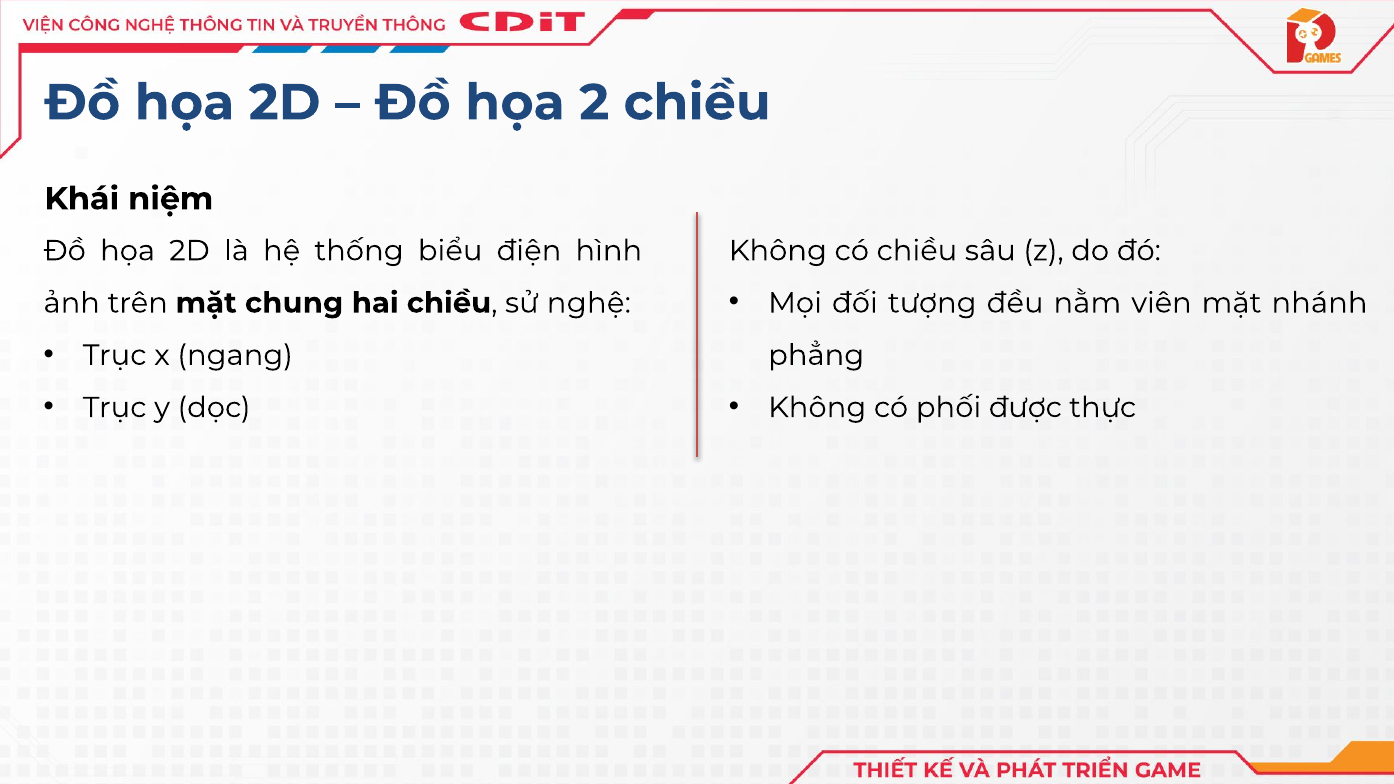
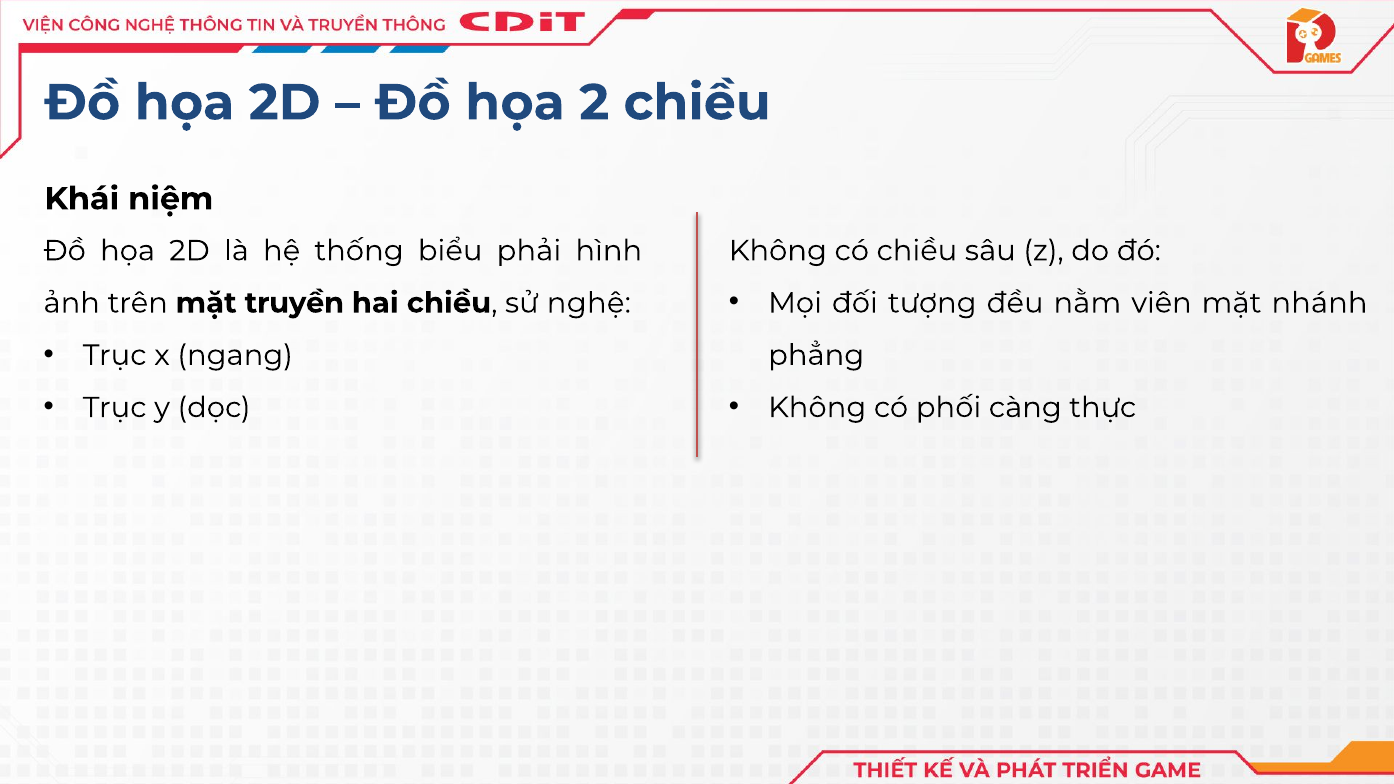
điện: điện -> phải
chung: chung -> truyền
được: được -> càng
